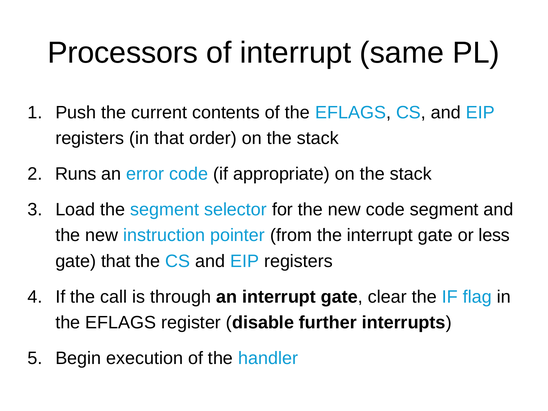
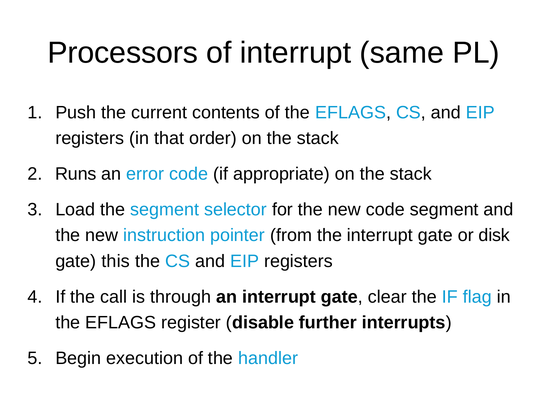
less: less -> disk
gate that: that -> this
